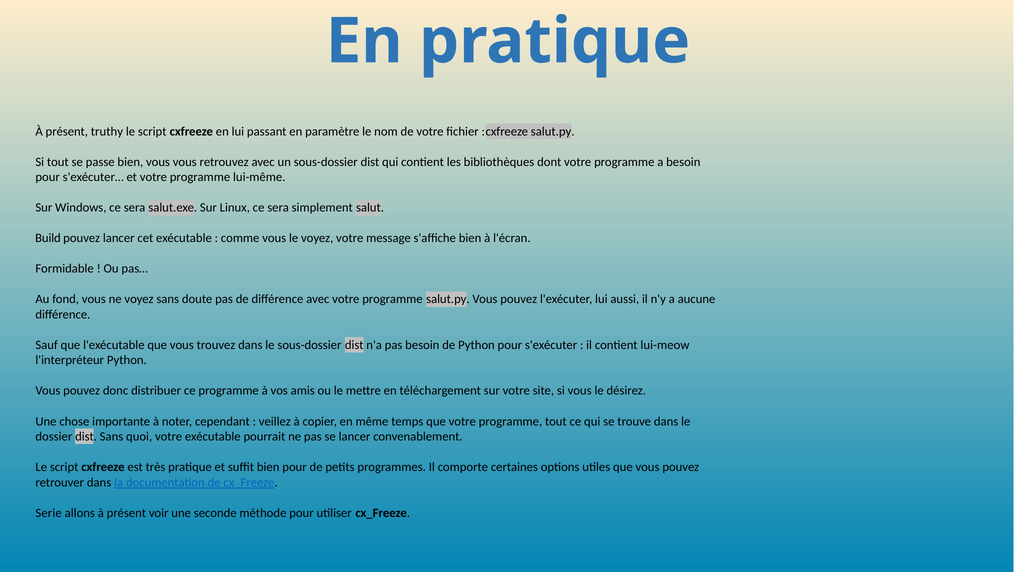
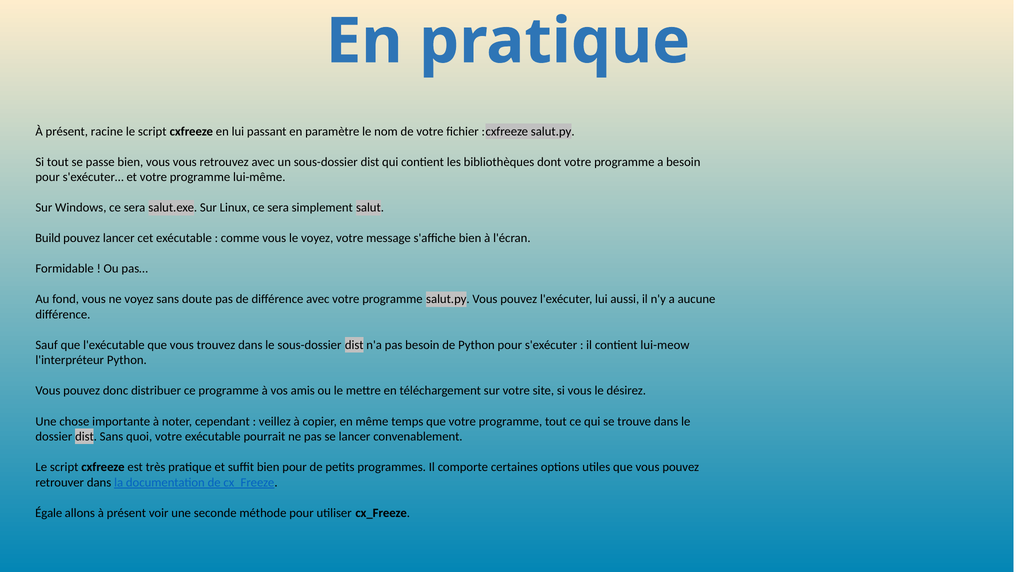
truthy: truthy -> racine
Serie: Serie -> Égale
